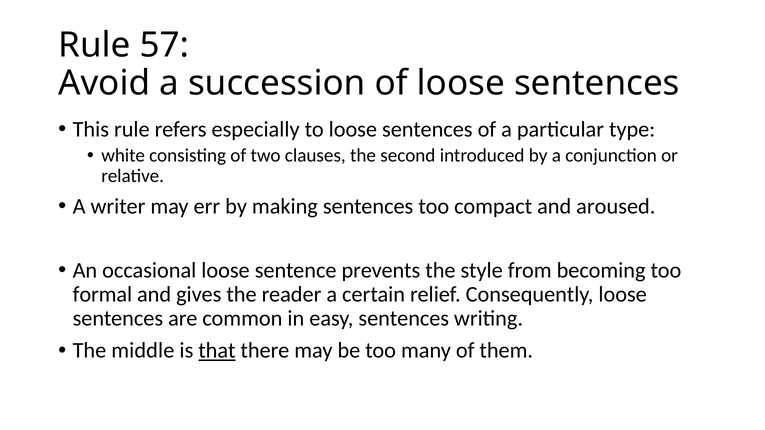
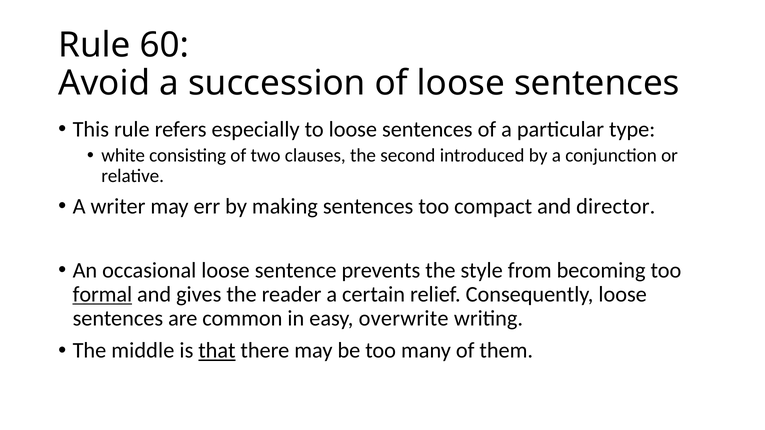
57: 57 -> 60
aroused: aroused -> director
formal underline: none -> present
easy sentences: sentences -> overwrite
